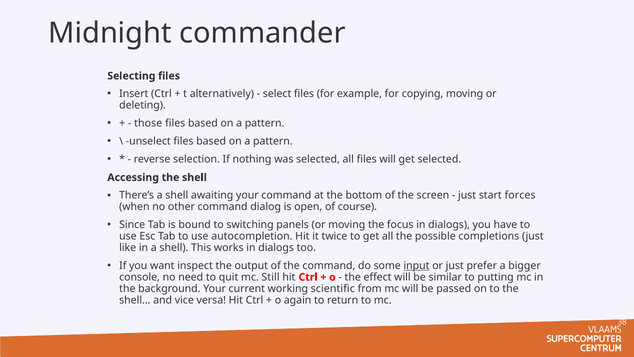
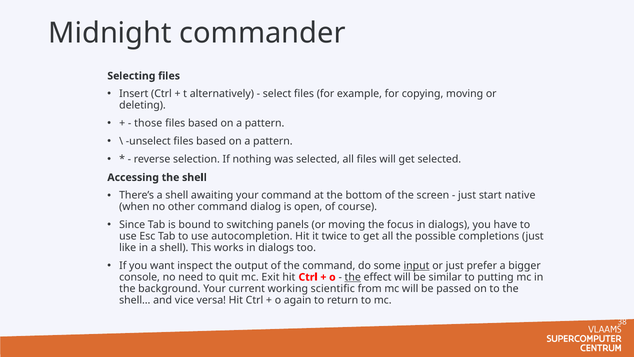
forces: forces -> native
Still: Still -> Exit
the at (353, 277) underline: none -> present
